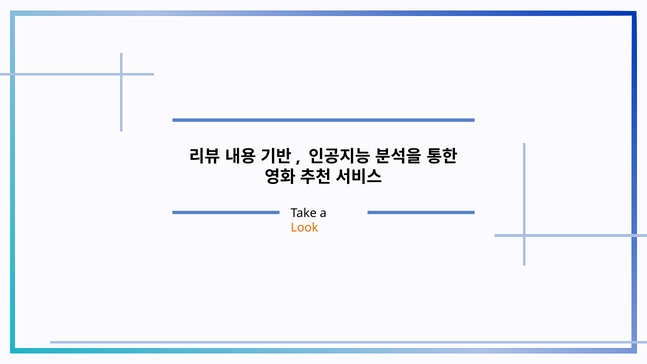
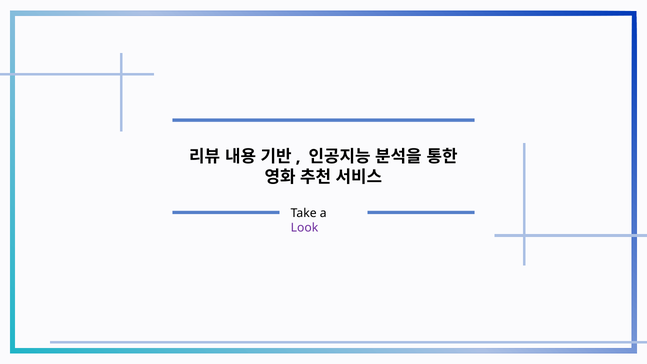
Look colour: orange -> purple
